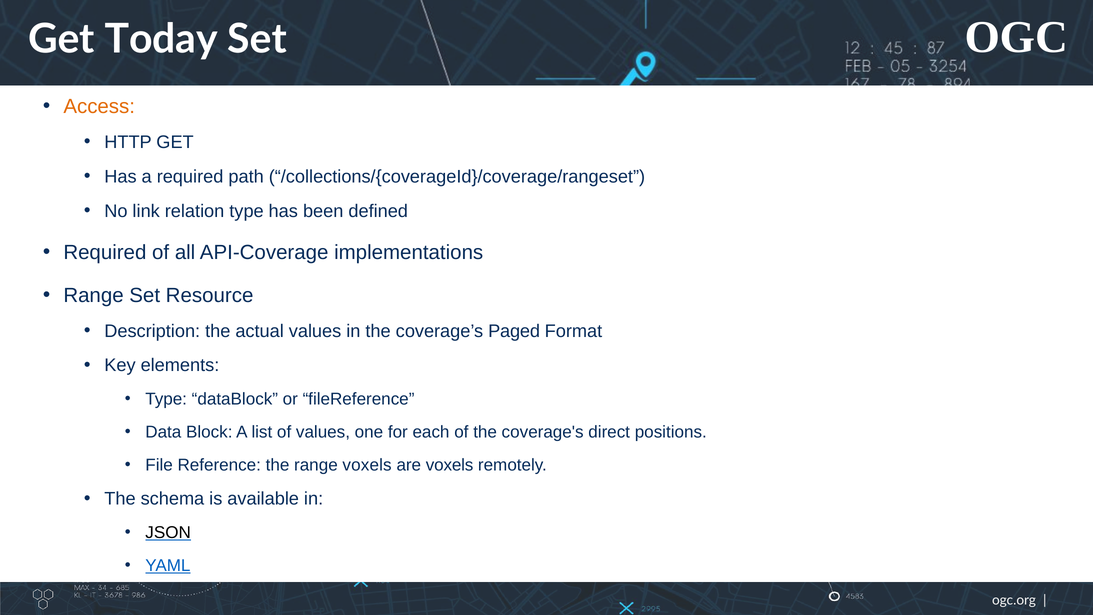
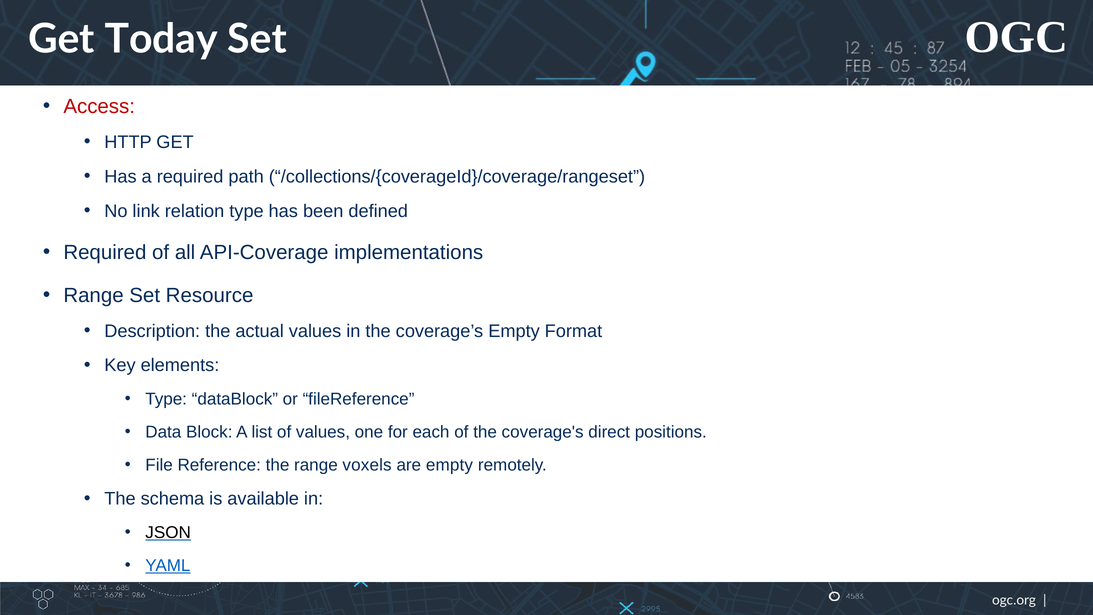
Access colour: orange -> red
coverage’s Paged: Paged -> Empty
are voxels: voxels -> empty
